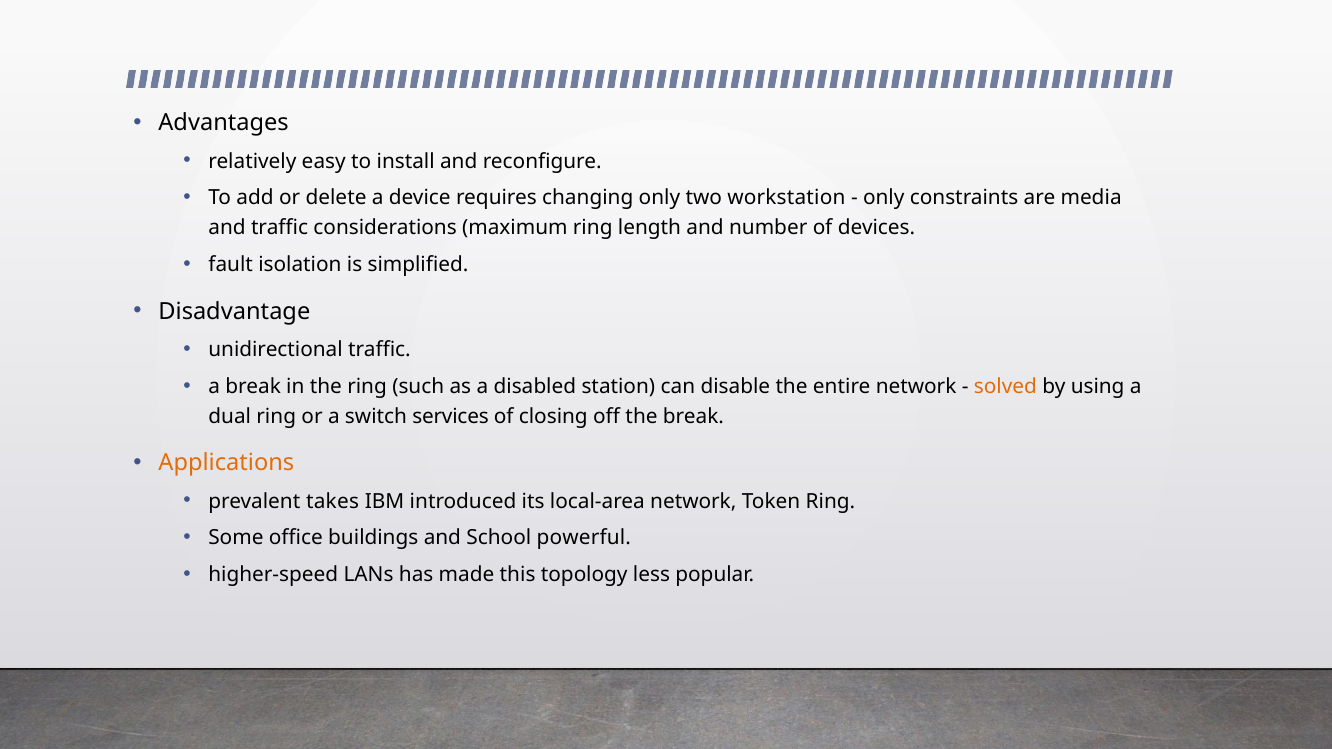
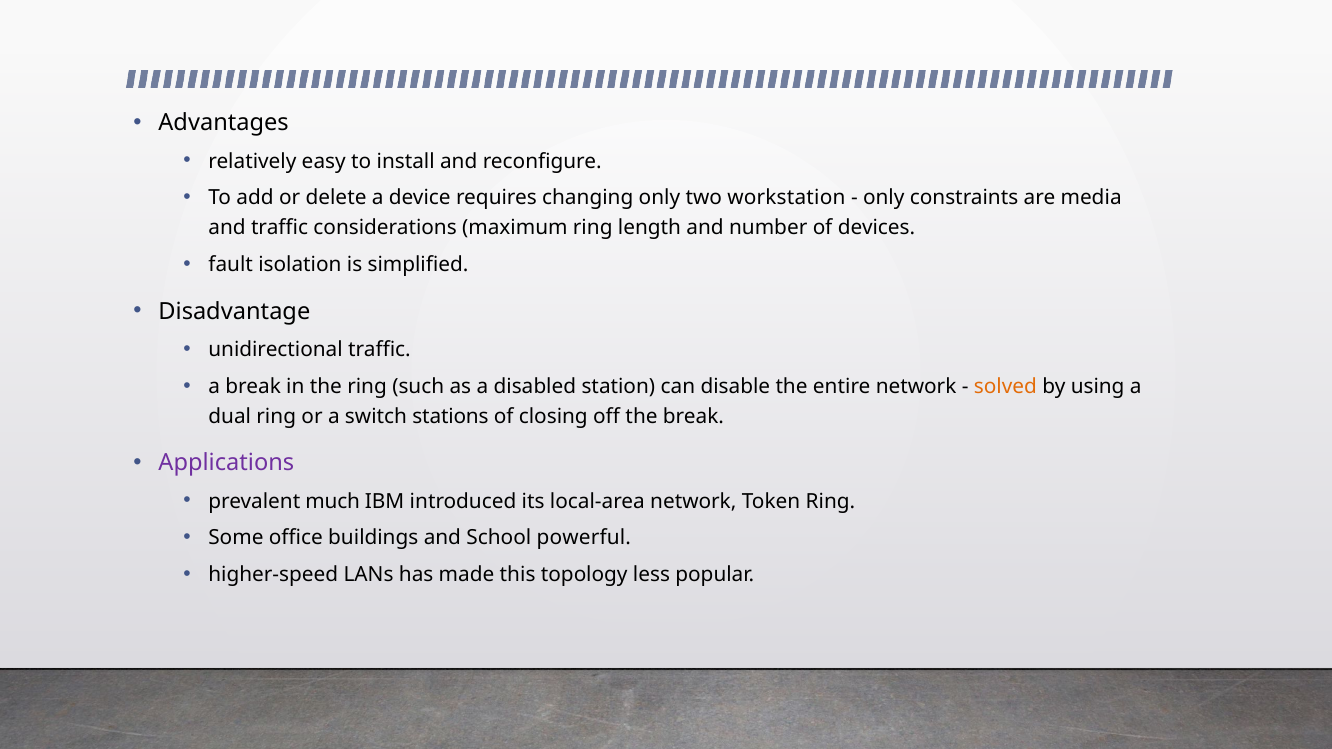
services: services -> stations
Applications colour: orange -> purple
takes: takes -> much
